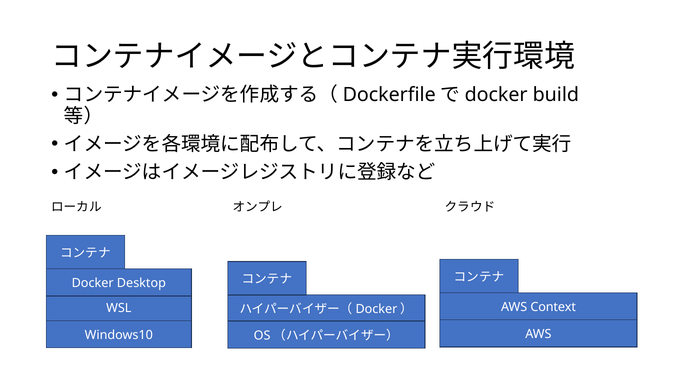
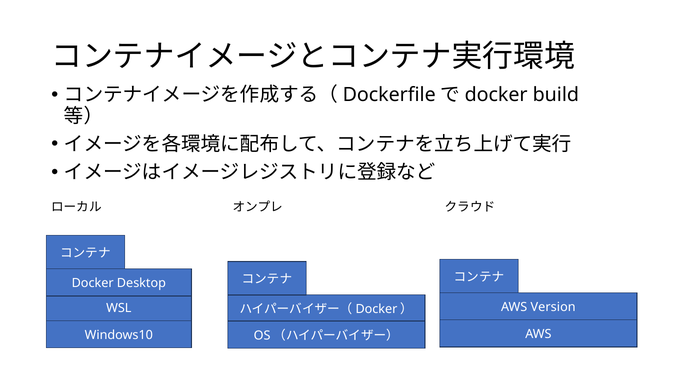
Context: Context -> Version
